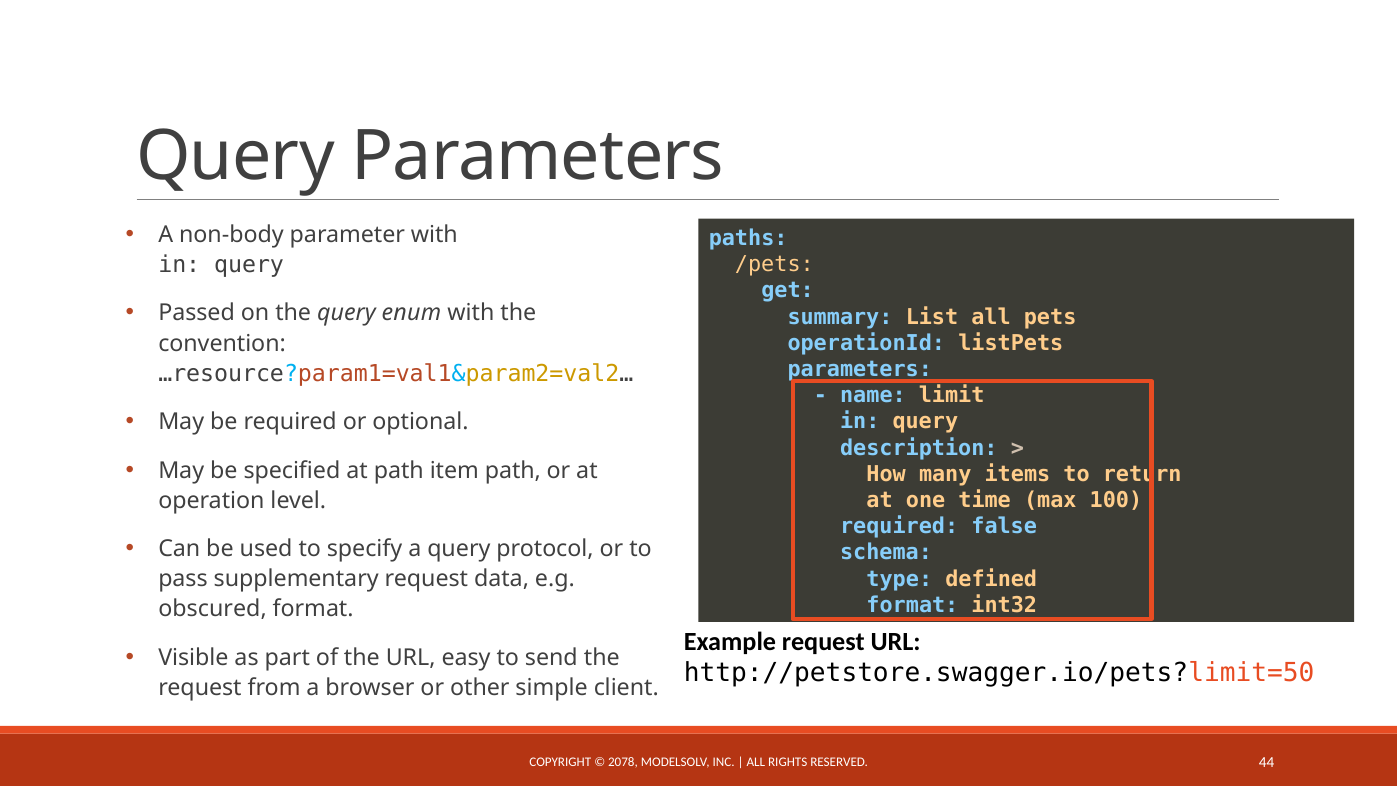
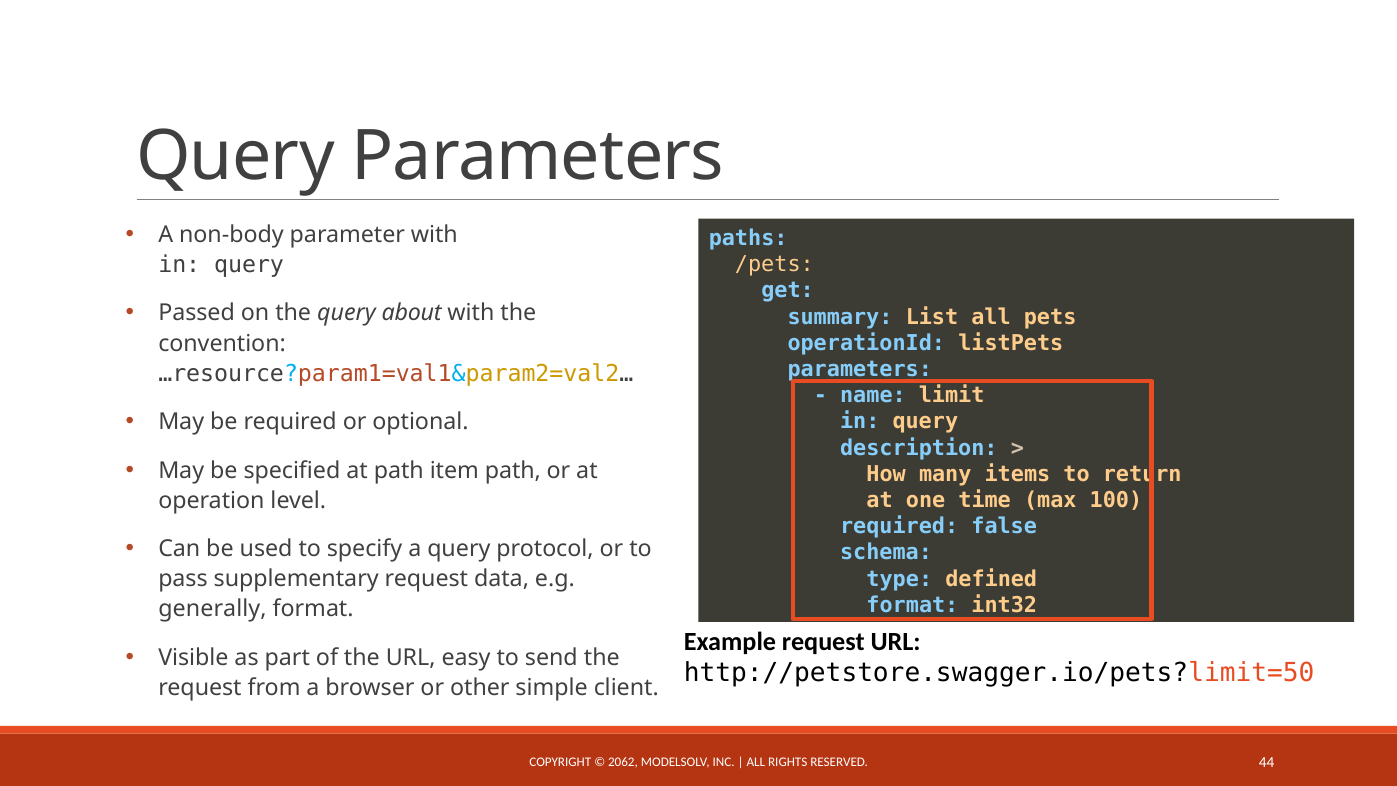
enum: enum -> about
obscured: obscured -> generally
2078: 2078 -> 2062
